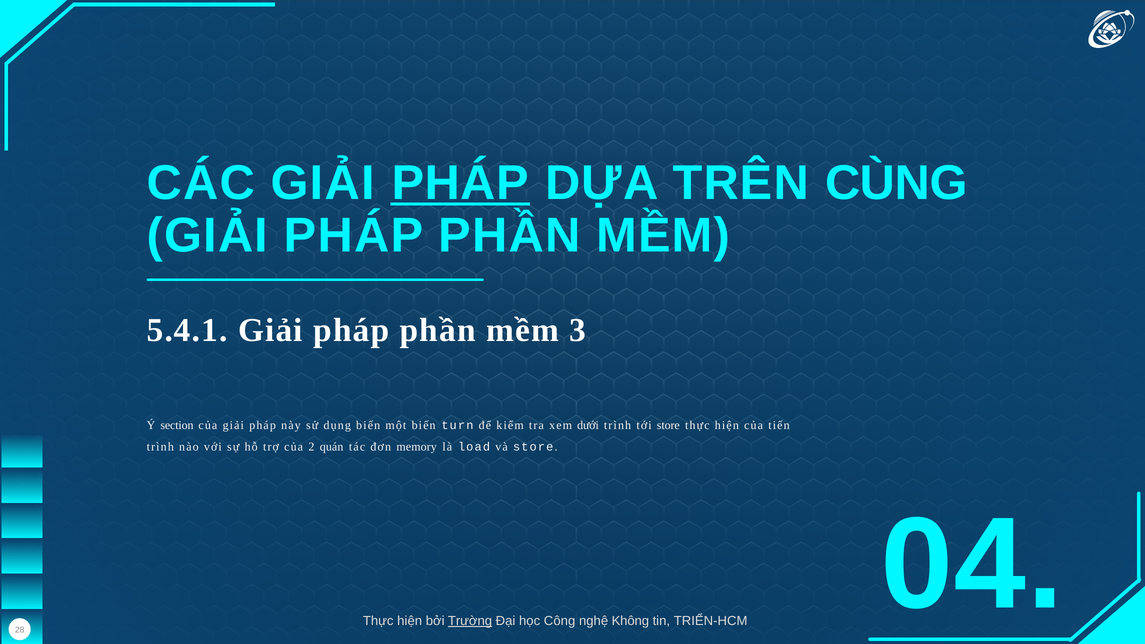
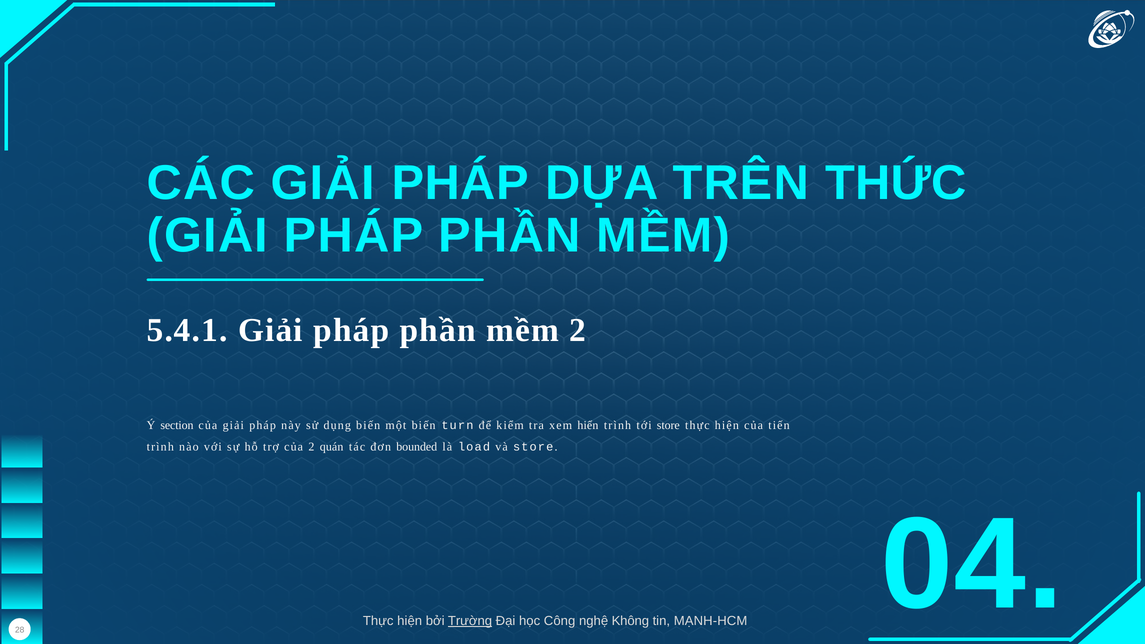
PHÁP at (460, 183) underline: present -> none
CÙNG: CÙNG -> THỨC
mềm 3: 3 -> 2
dưới: dưới -> hiển
memory: memory -> bounded
TRIỂN-HCM: TRIỂN-HCM -> MẠNH-HCM
